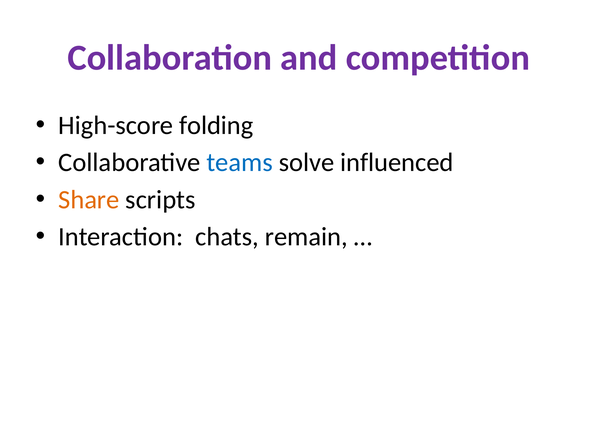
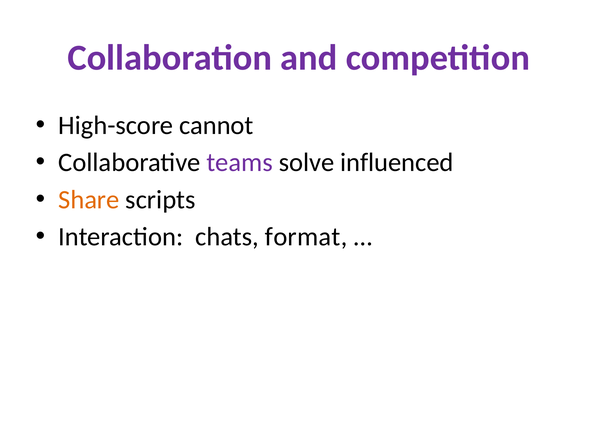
folding: folding -> cannot
teams colour: blue -> purple
remain: remain -> format
